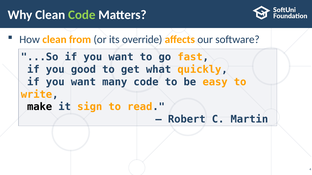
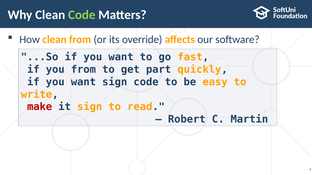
you good: good -> from
what: what -> part
want many: many -> sign
make colour: black -> red
